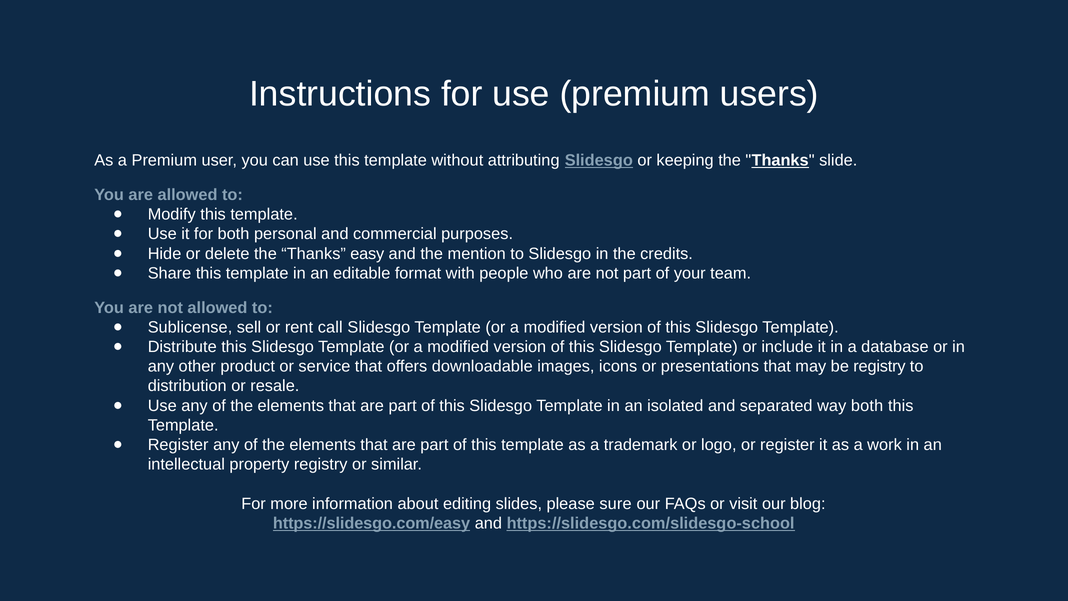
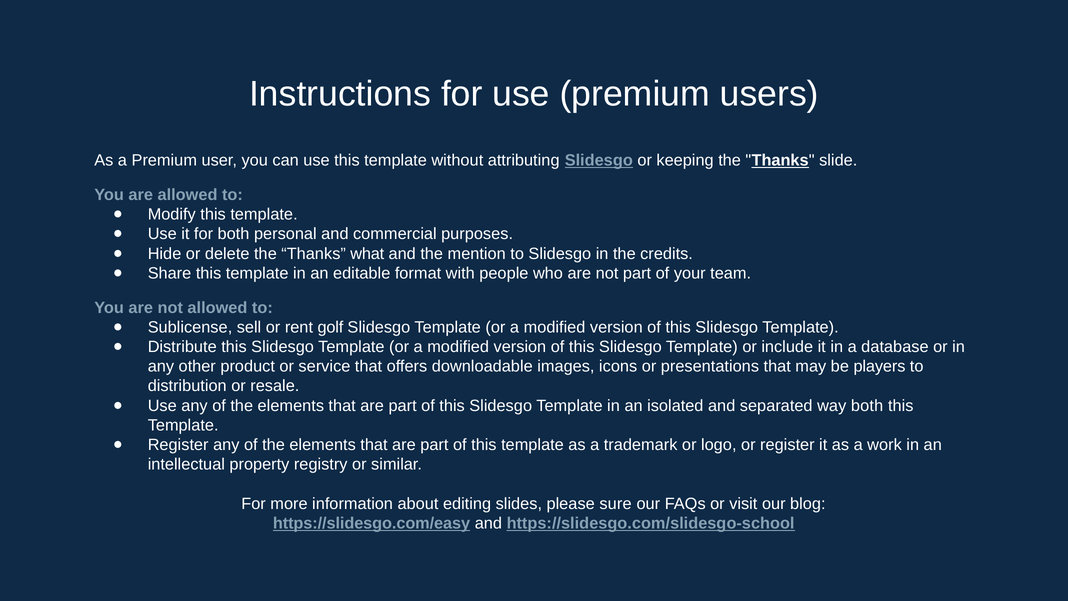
easy: easy -> what
call: call -> golf
be registry: registry -> players
